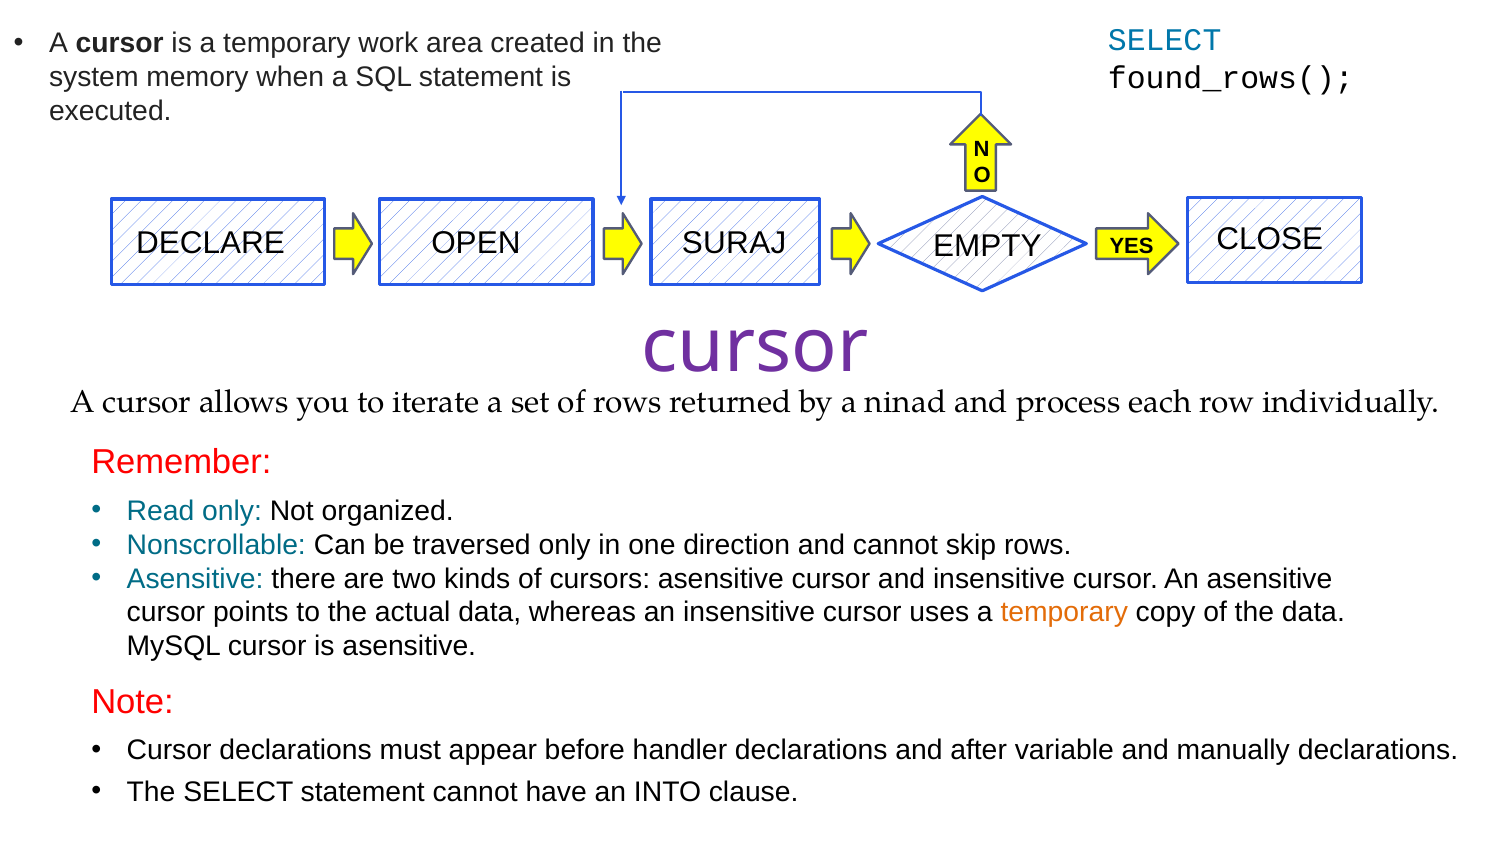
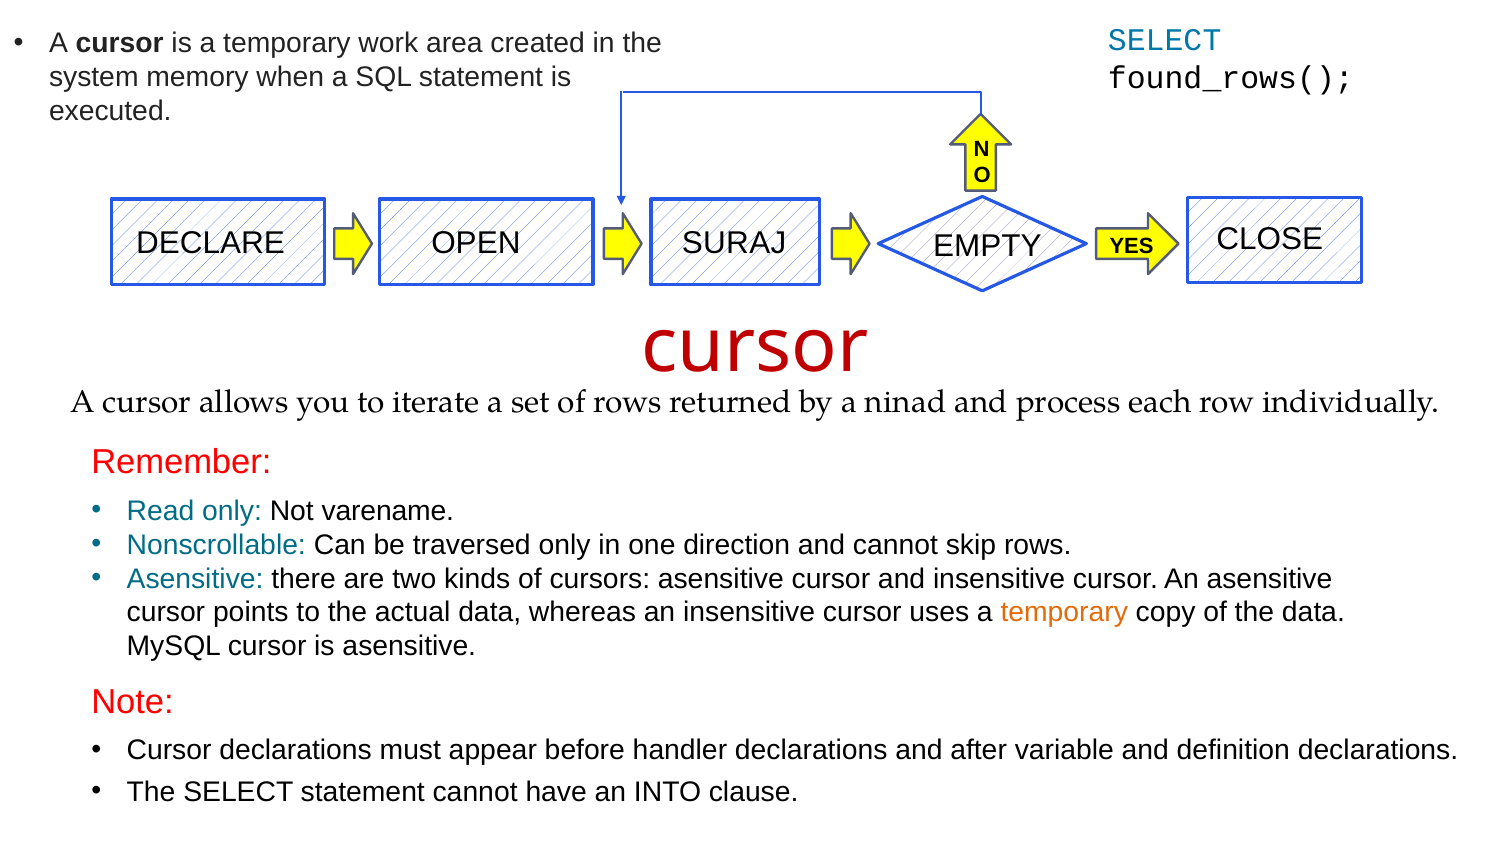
cursor at (755, 346) colour: purple -> red
organized: organized -> varename
manually: manually -> definition
